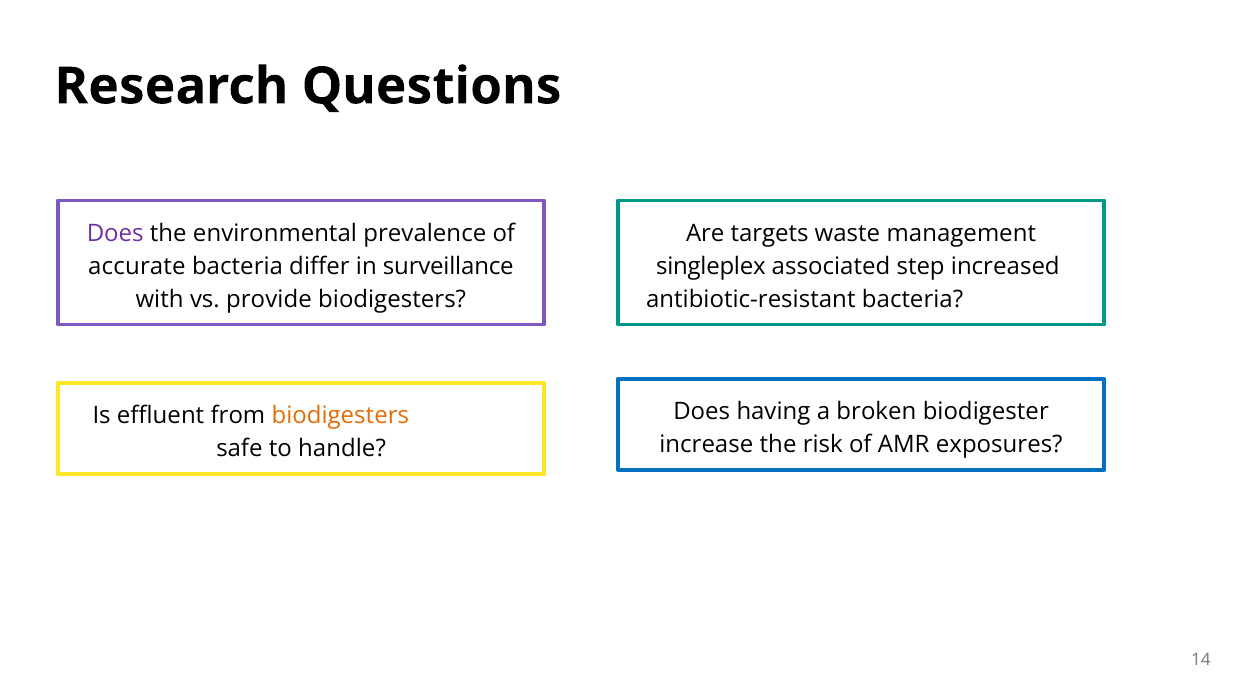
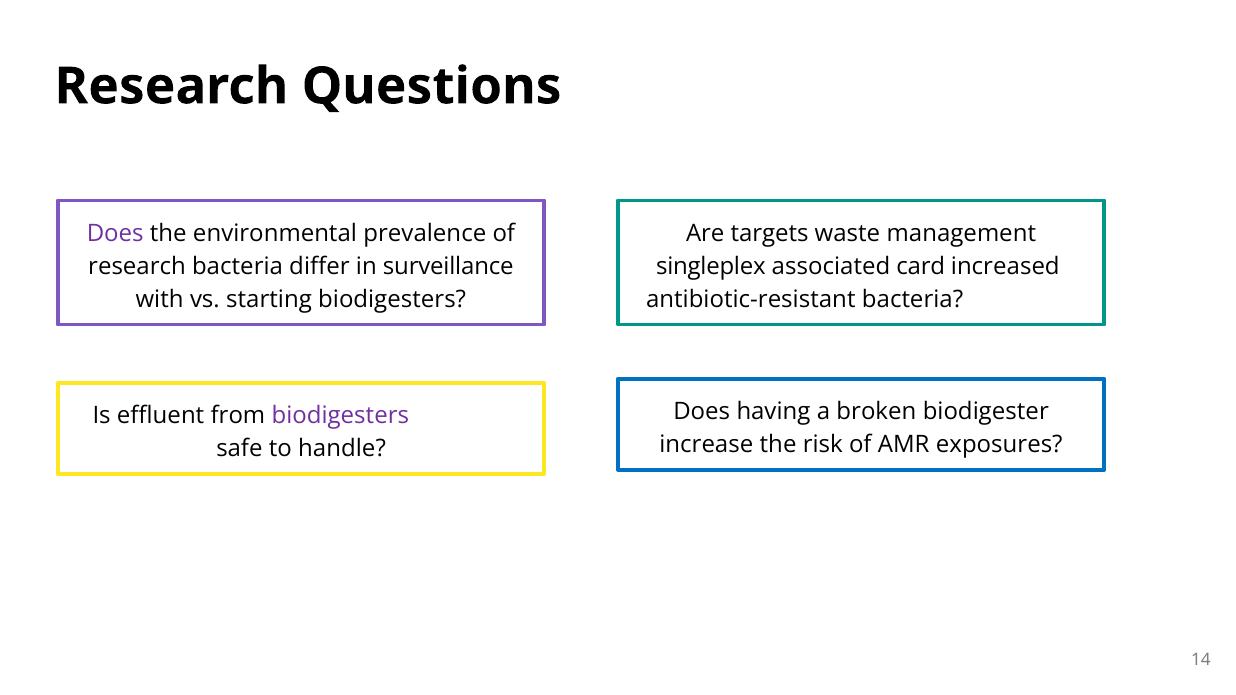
accurate at (137, 266): accurate -> research
step: step -> card
provide: provide -> starting
biodigesters at (340, 416) colour: orange -> purple
